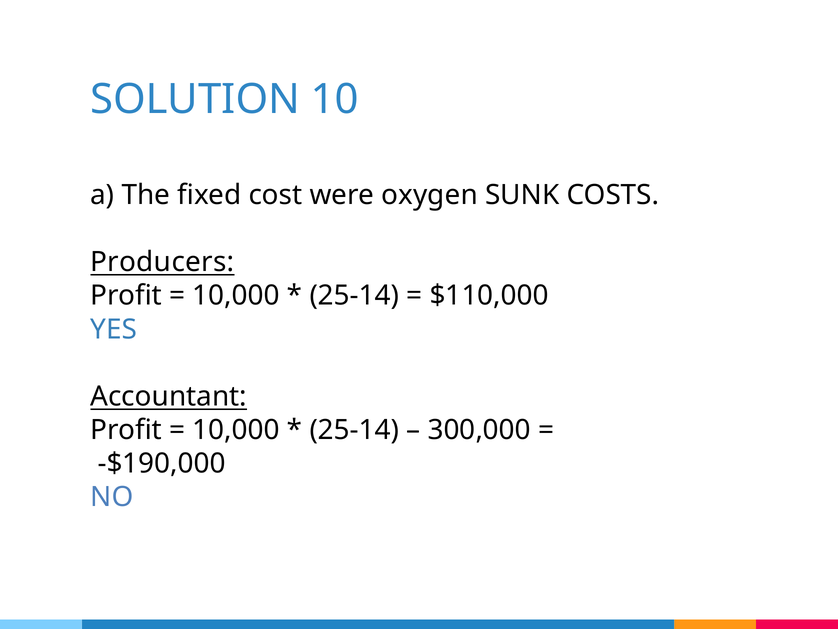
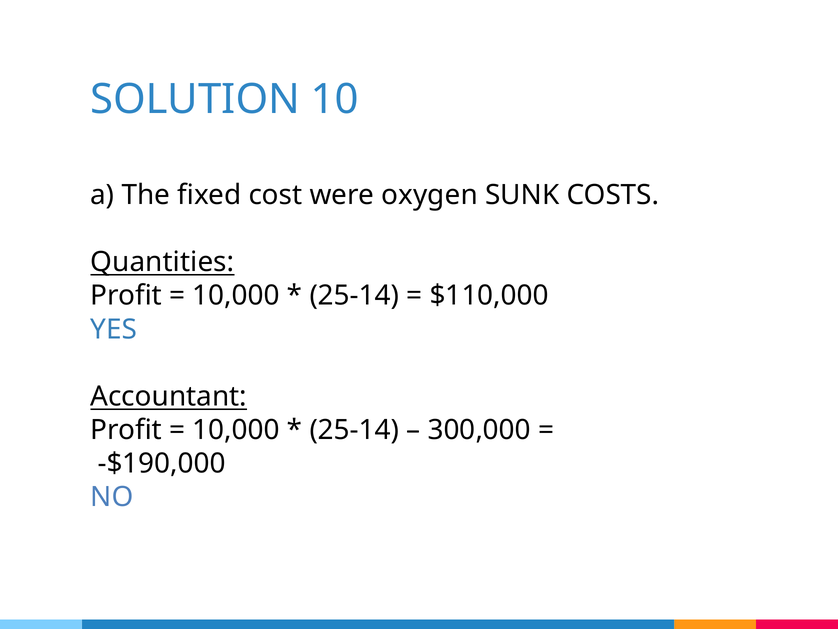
Producers: Producers -> Quantities
